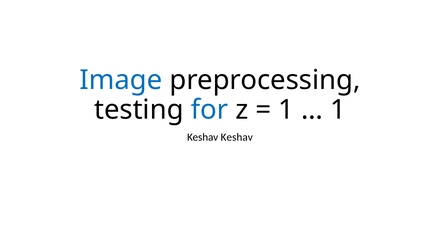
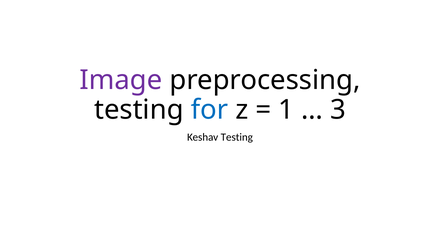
Image colour: blue -> purple
1 at (338, 110): 1 -> 3
Keshav Keshav: Keshav -> Testing
